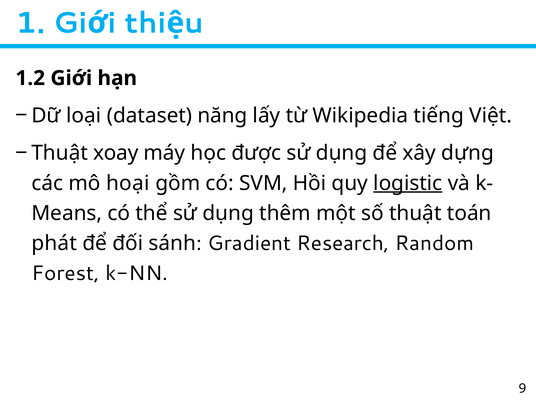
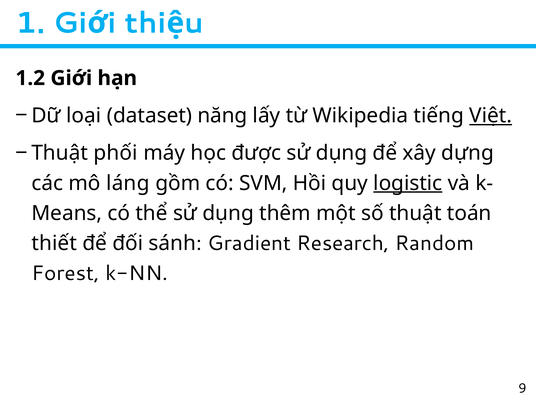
Việt underline: none -> present
xoay: xoay -> phối
hoại: hoại -> láng
phát: phát -> thiết
